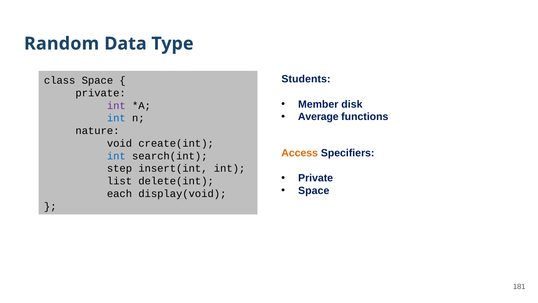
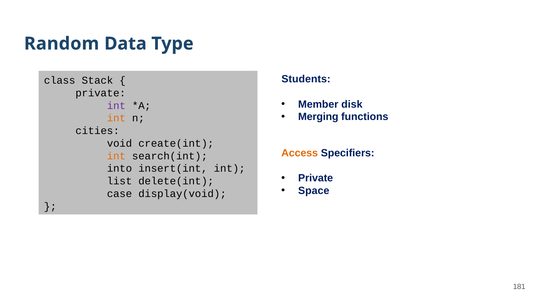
class Space: Space -> Stack
Average: Average -> Merging
int at (116, 118) colour: blue -> orange
nature: nature -> cities
int at (116, 156) colour: blue -> orange
step: step -> into
each: each -> case
